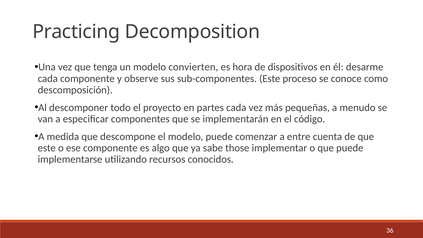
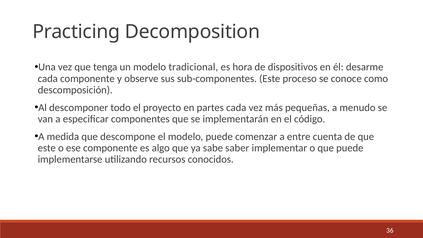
convierten: convierten -> tradicional
those: those -> saber
